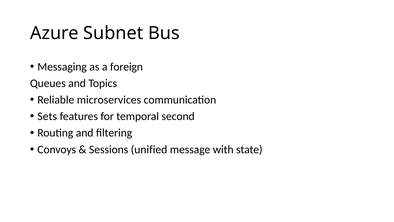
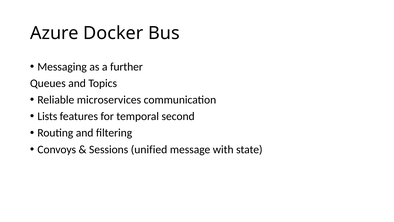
Subnet: Subnet -> Docker
foreign: foreign -> further
Sets: Sets -> Lists
